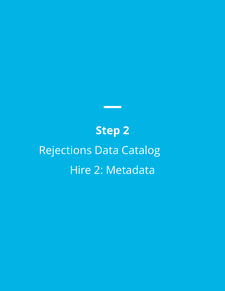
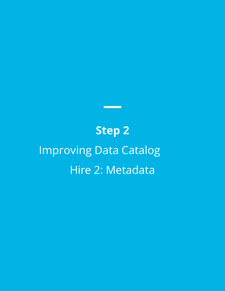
Rejections: Rejections -> Improving
